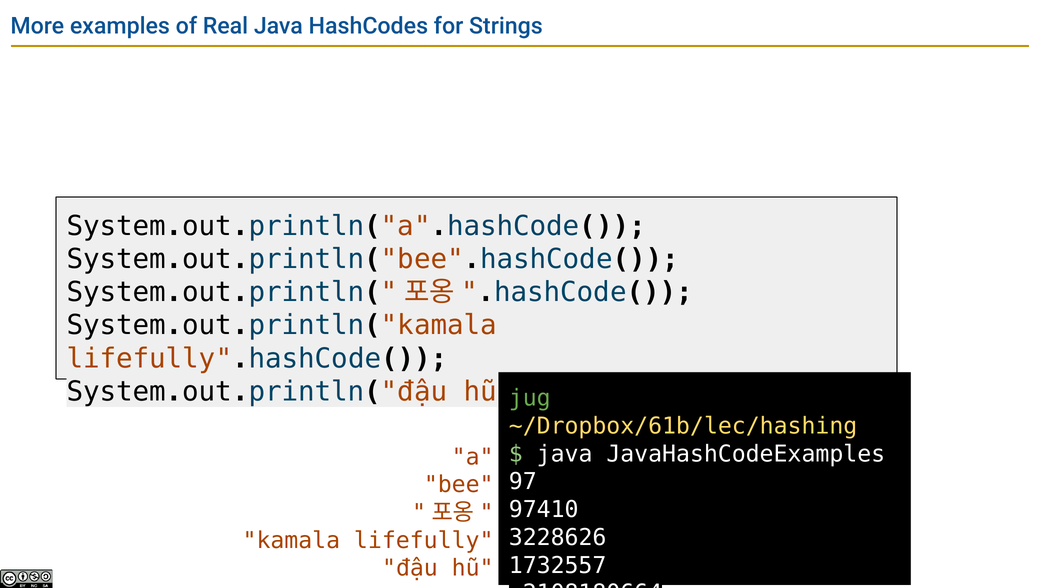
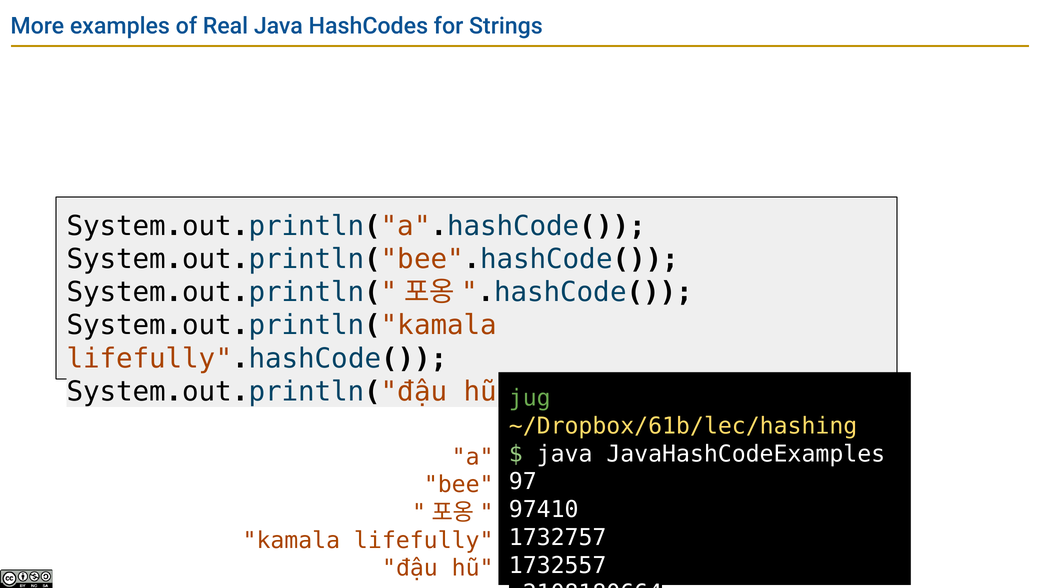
3228626: 3228626 -> 1732757
